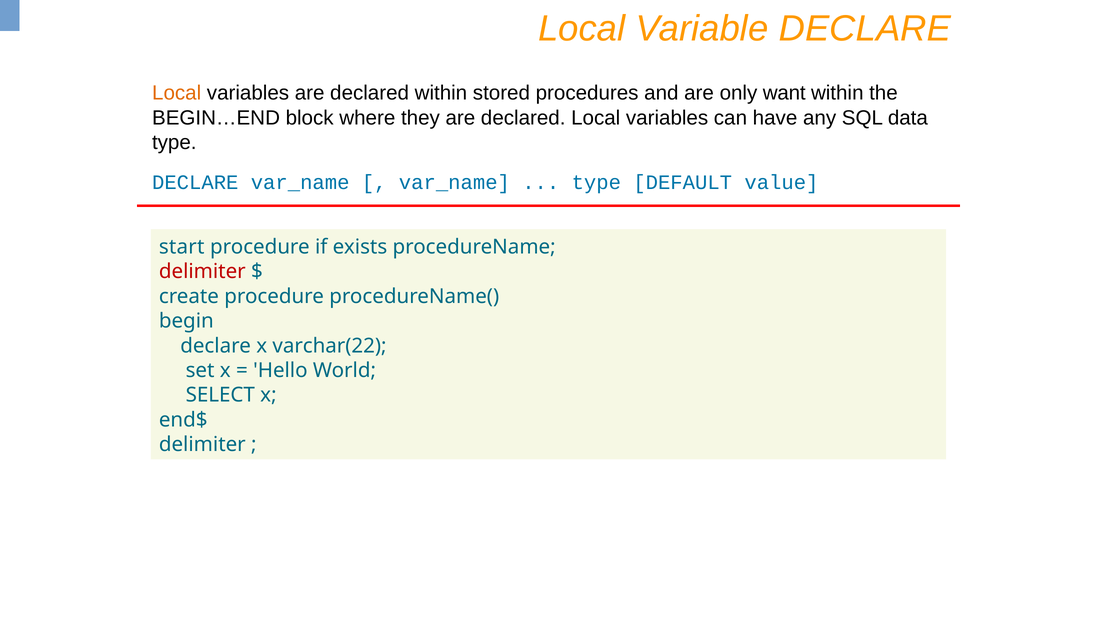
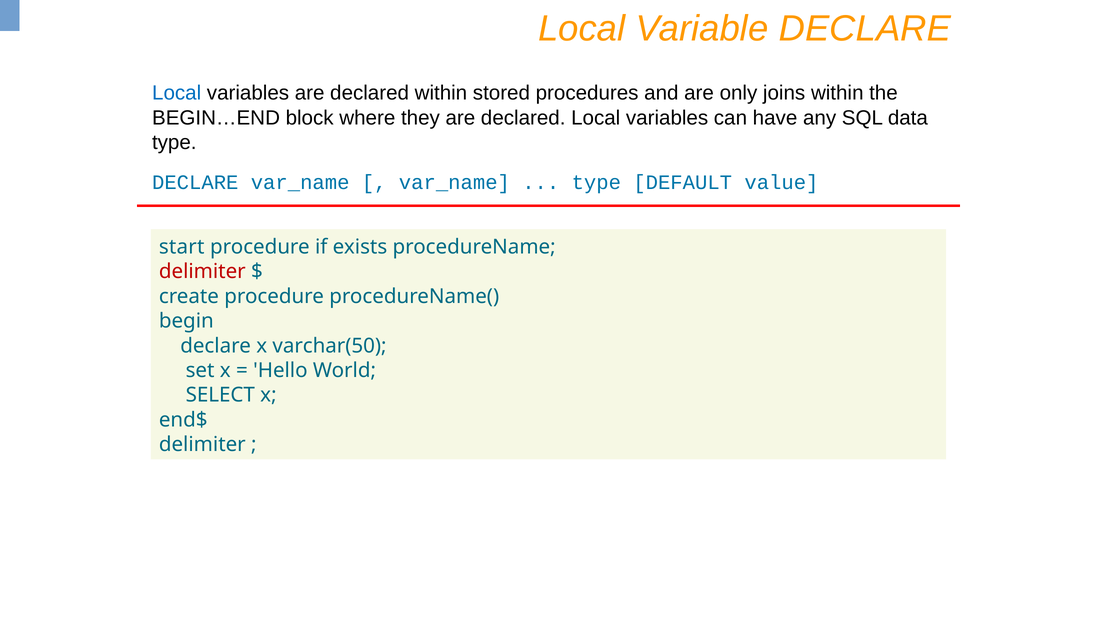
Local at (177, 93) colour: orange -> blue
want: want -> joins
varchar(22: varchar(22 -> varchar(50
